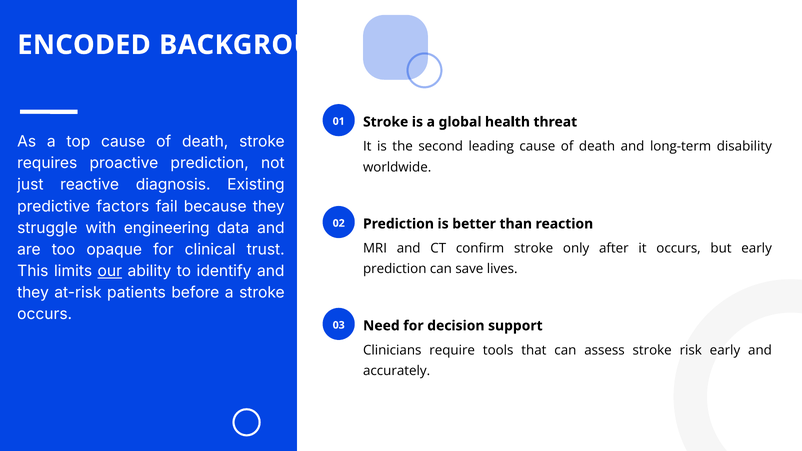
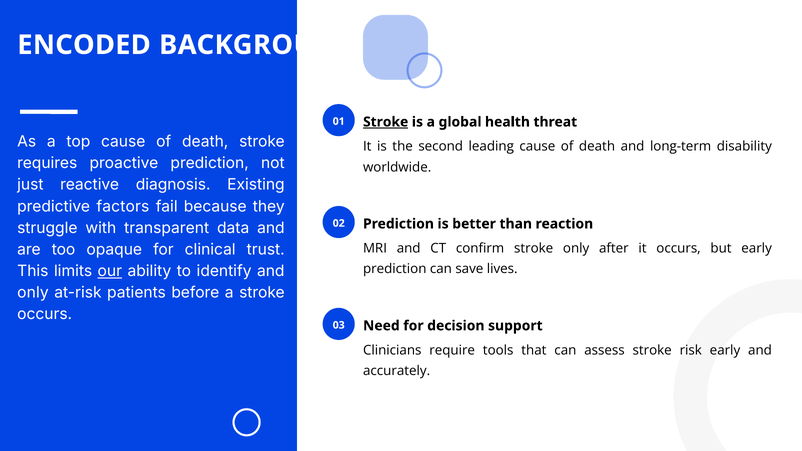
Stroke at (386, 122) underline: none -> present
engineering: engineering -> transparent
they at (33, 293): they -> only
